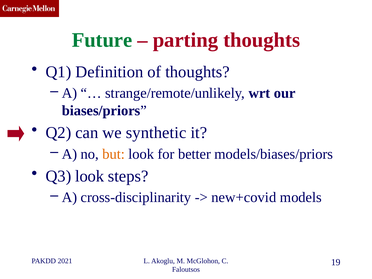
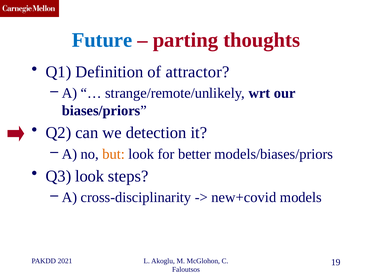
Future colour: green -> blue
of thoughts: thoughts -> attractor
synthetic: synthetic -> detection
